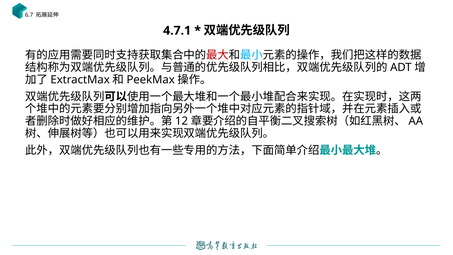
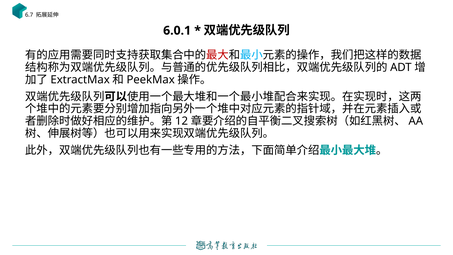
4.7.1: 4.7.1 -> 6.0.1
